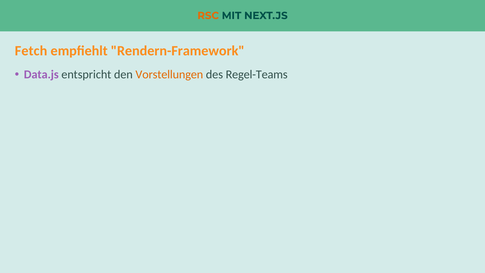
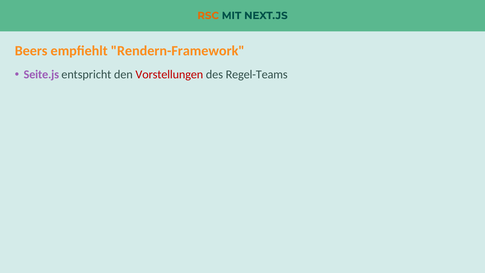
Fetch: Fetch -> Beers
Data.js: Data.js -> Seite.js
Vorstellungen colour: orange -> red
